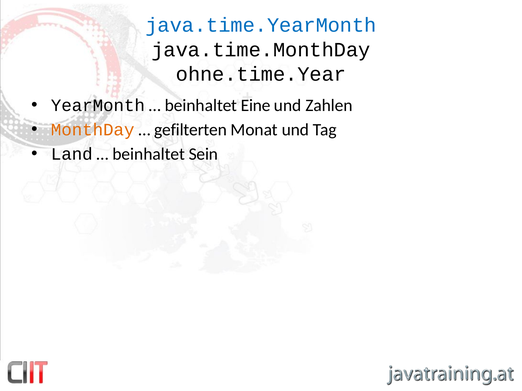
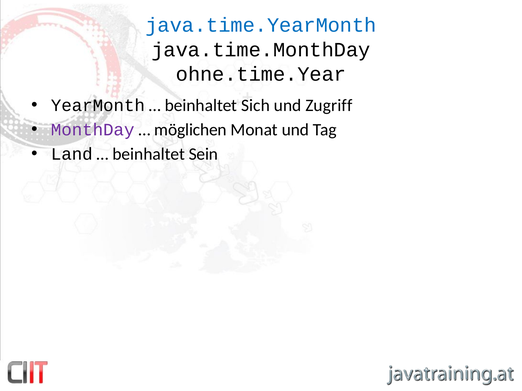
Eine: Eine -> Sich
Zahlen: Zahlen -> Zugriff
MonthDay colour: orange -> purple
gefilterten: gefilterten -> möglichen
